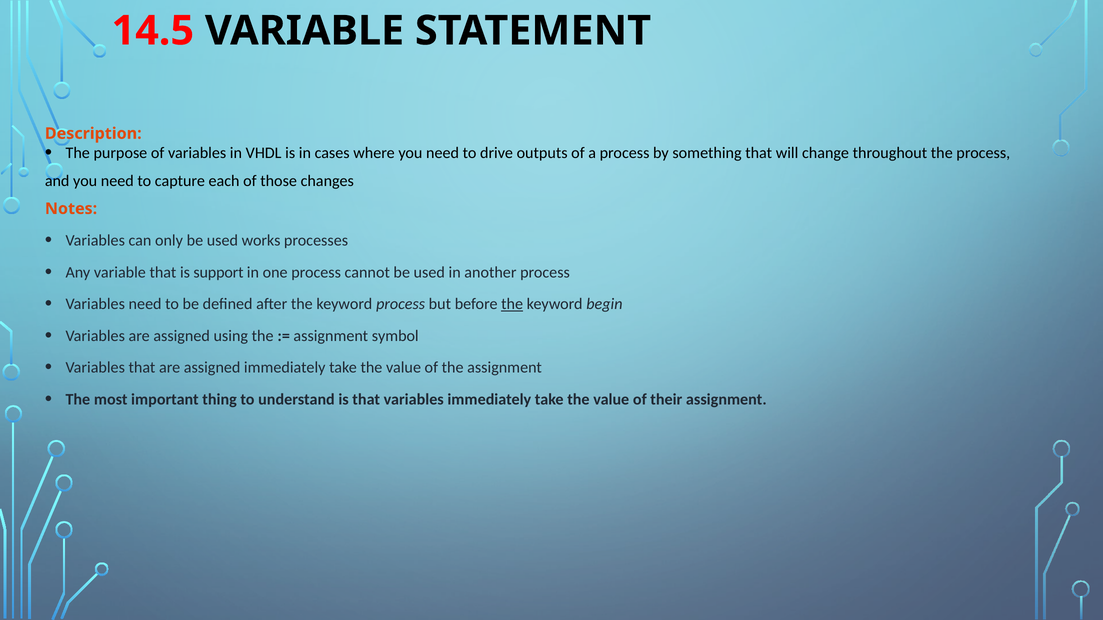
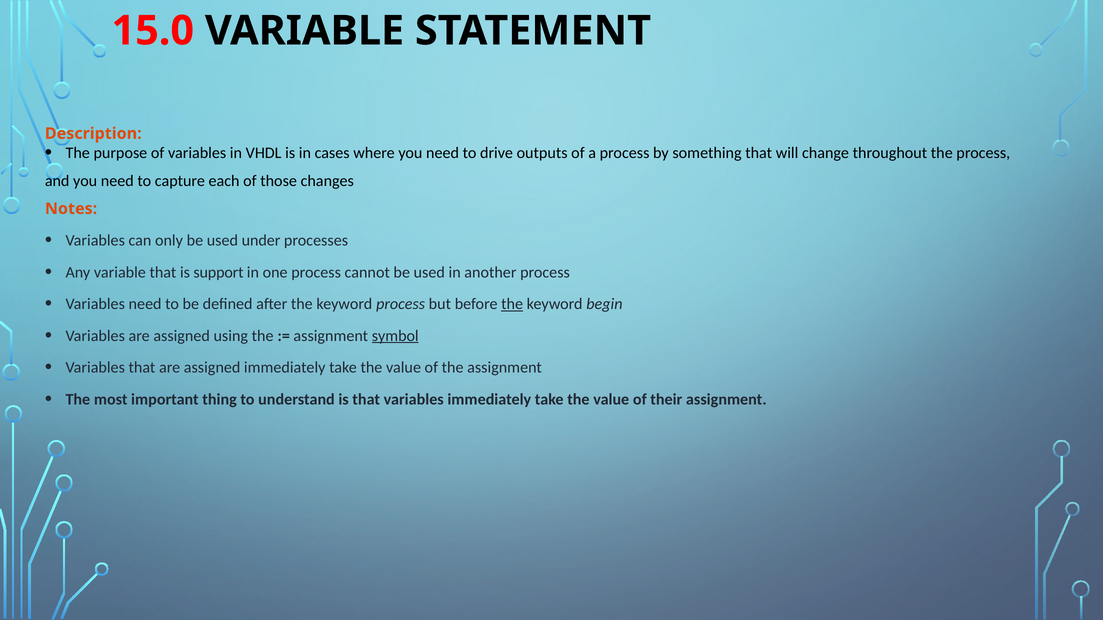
14.5: 14.5 -> 15.0
works: works -> under
symbol underline: none -> present
